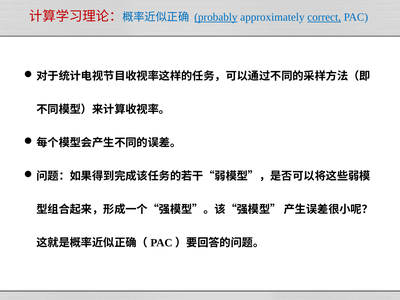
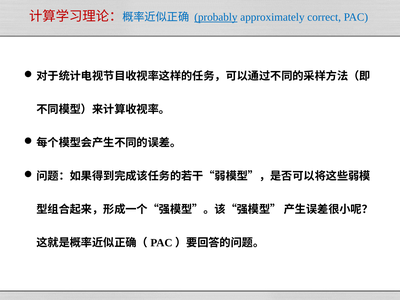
correct underline: present -> none
